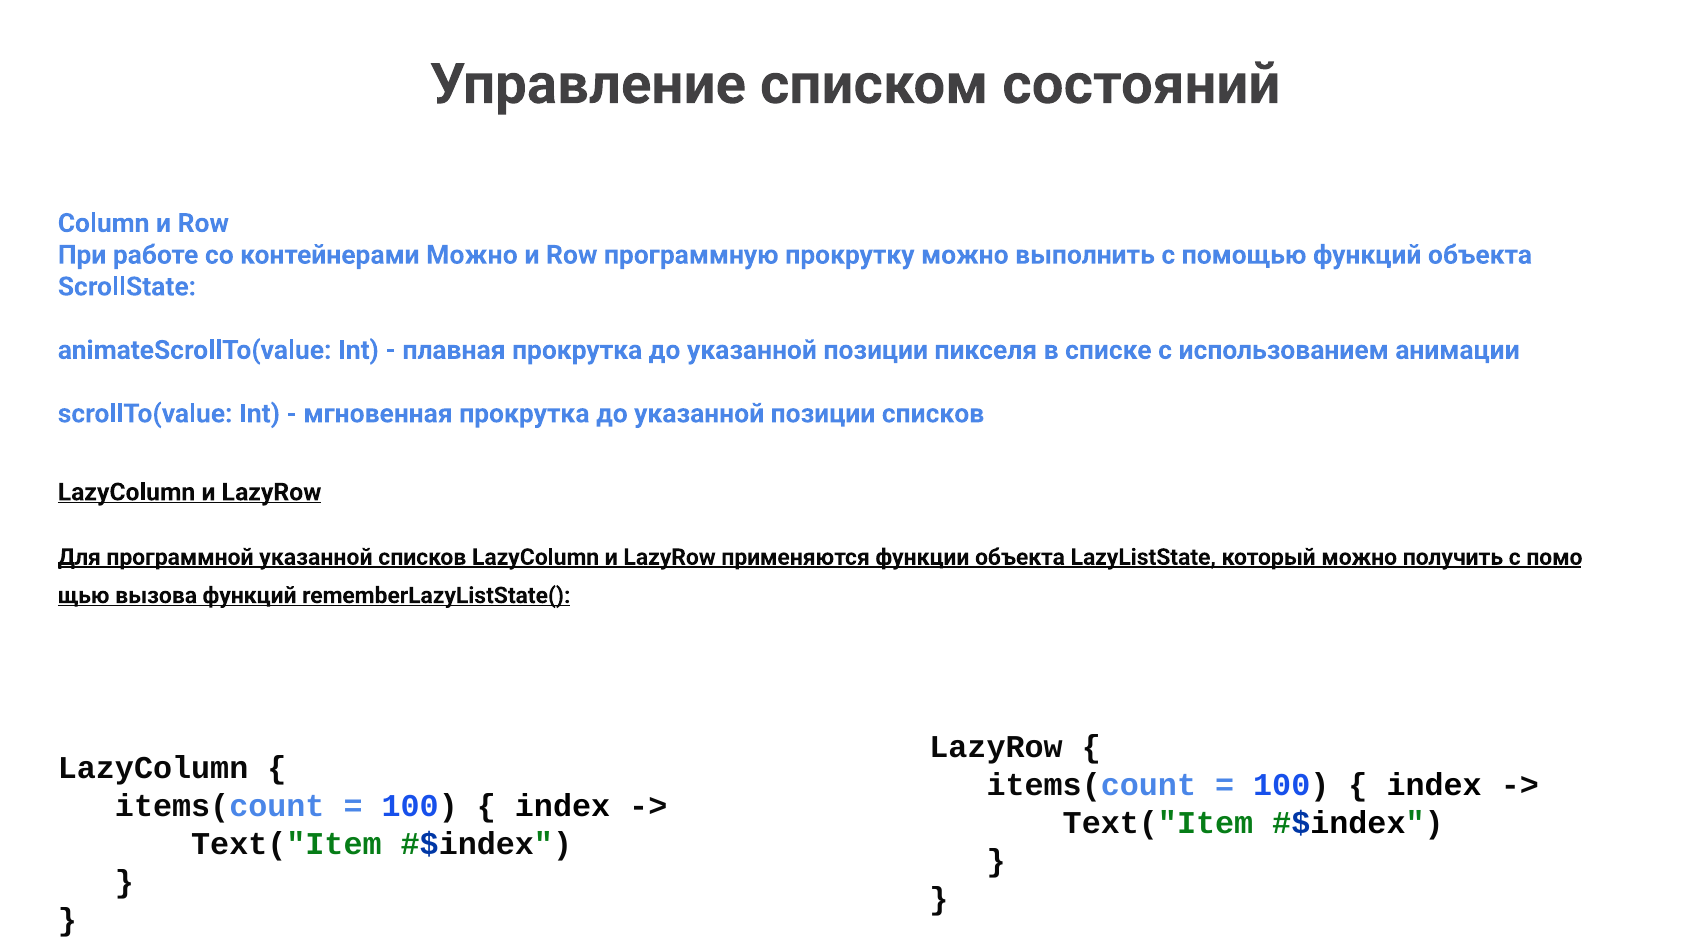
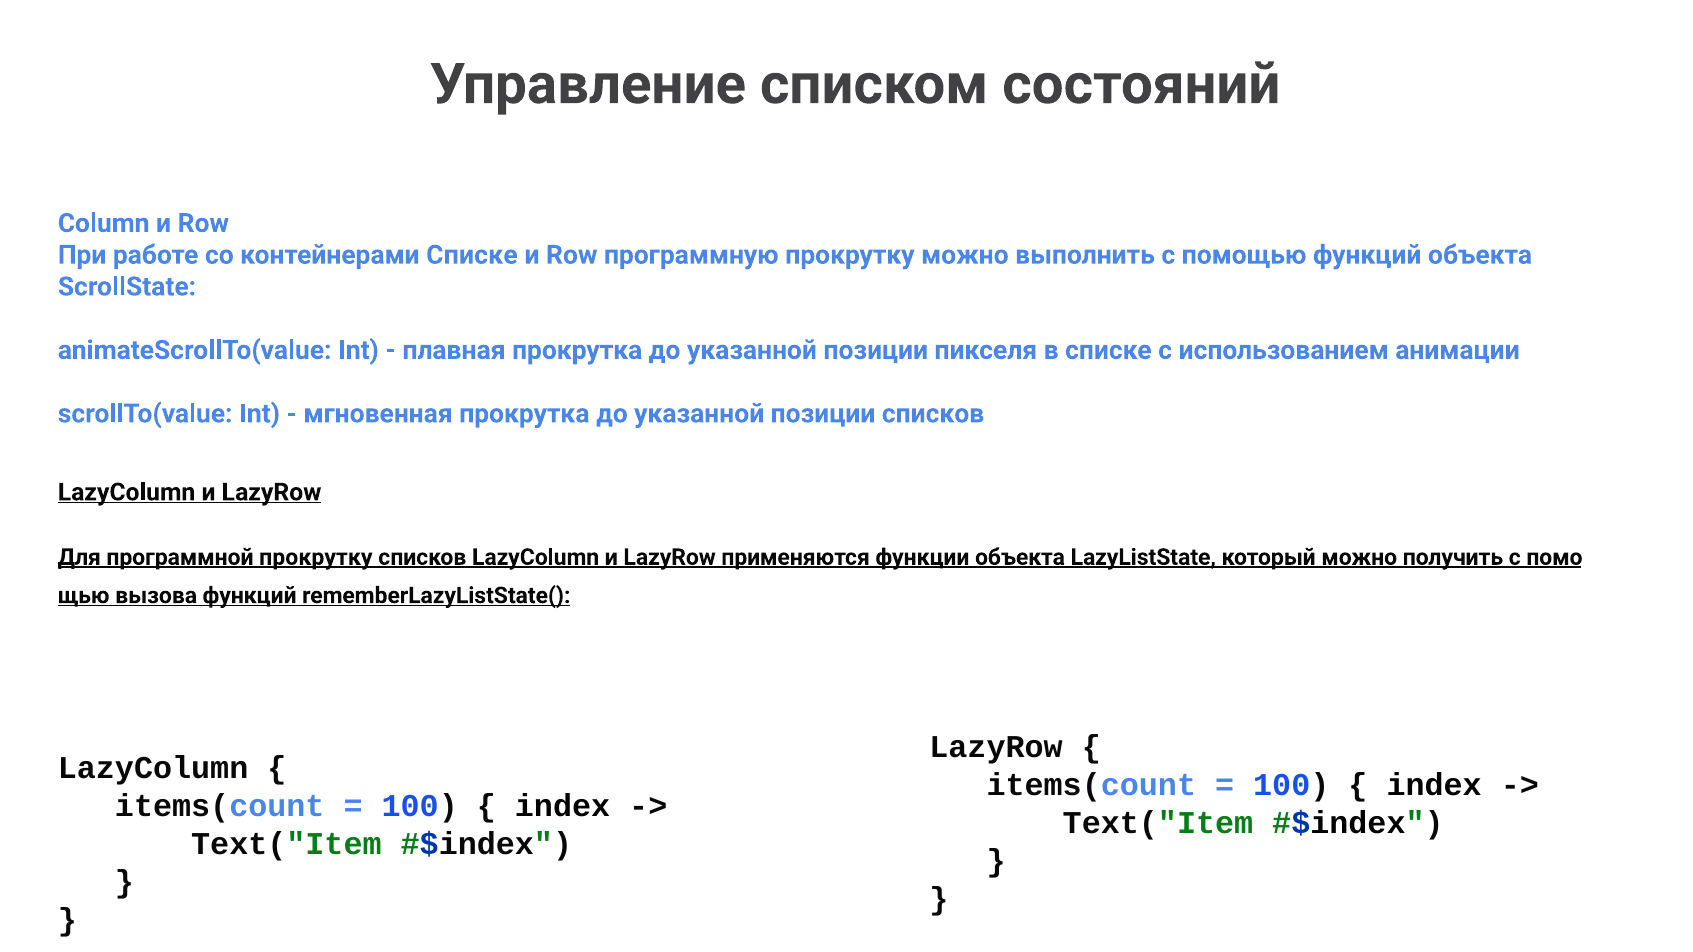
контейнерами Можно: Можно -> Списке
программной указанной: указанной -> прокрутку
